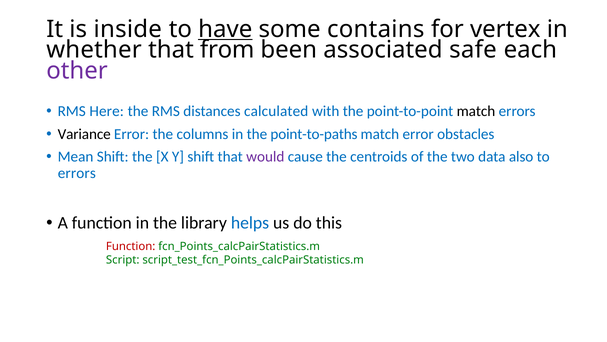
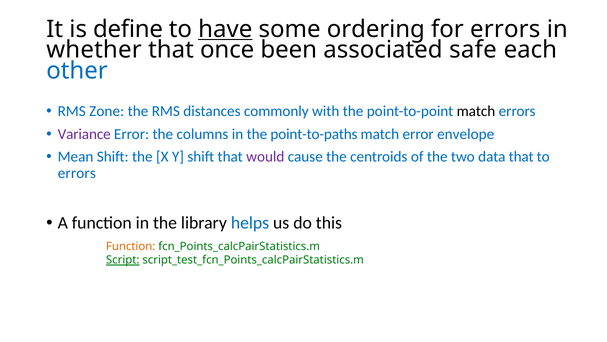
inside: inside -> define
contains: contains -> ordering
for vertex: vertex -> errors
from: from -> once
other colour: purple -> blue
Here: Here -> Zone
calculated: calculated -> commonly
Variance colour: black -> purple
obstacles: obstacles -> envelope
data also: also -> that
Function at (131, 246) colour: red -> orange
Script underline: none -> present
